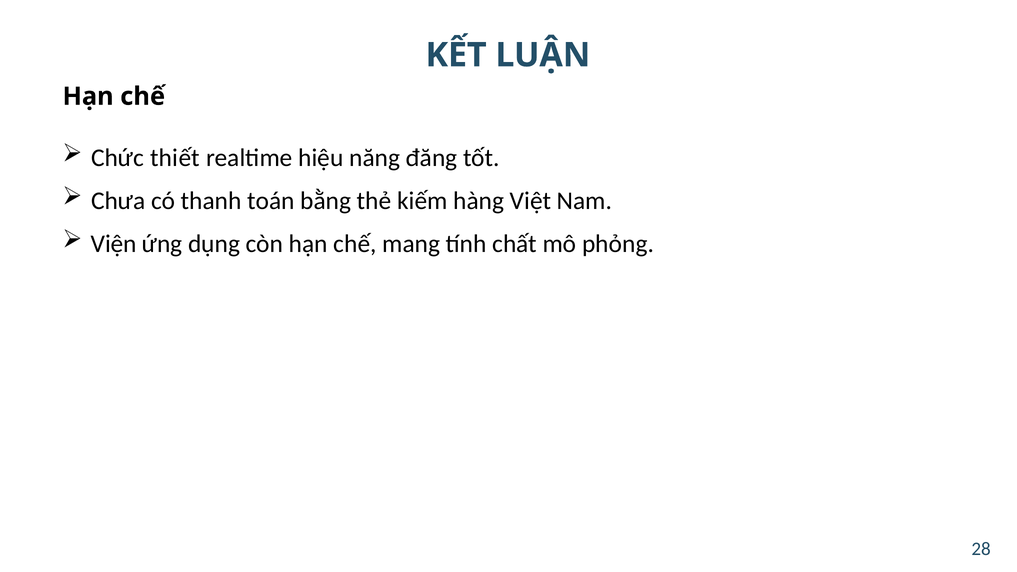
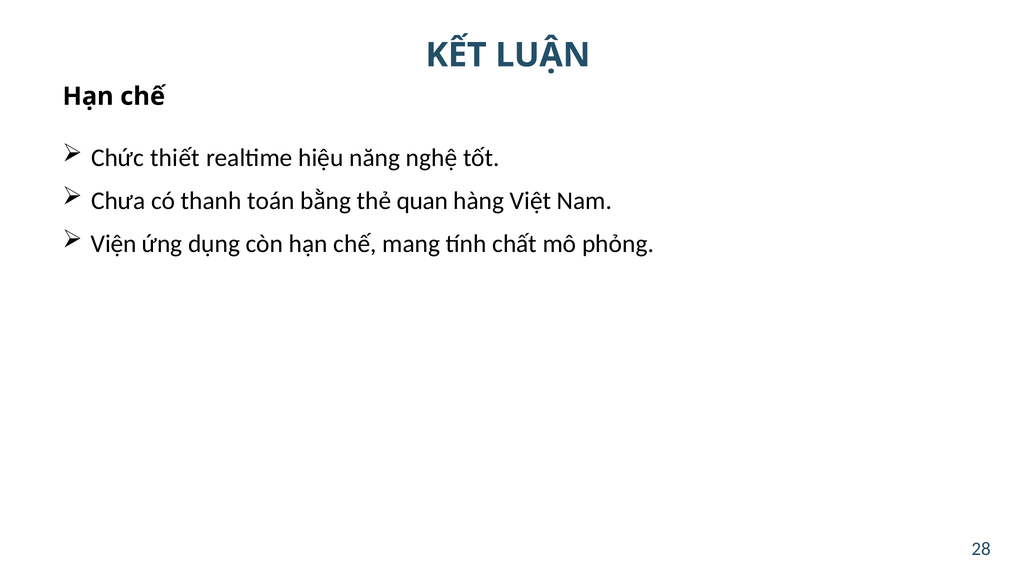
đăng: đăng -> nghệ
kiếm: kiếm -> quan
